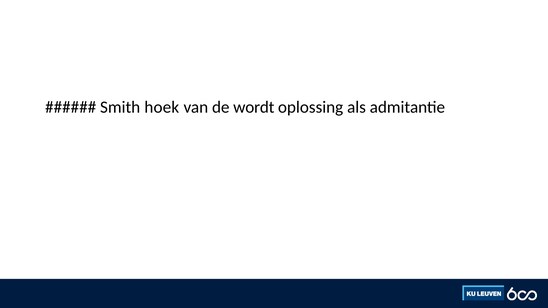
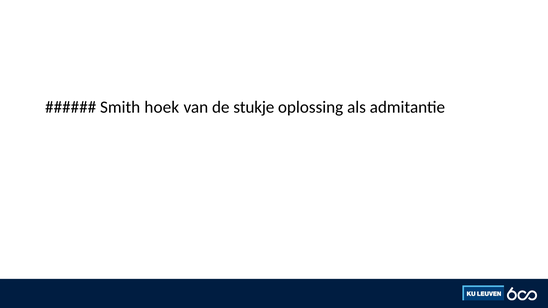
wordt: wordt -> stukje
